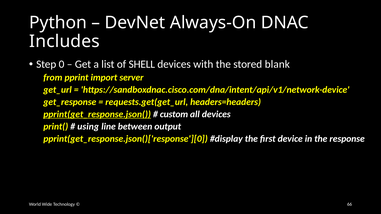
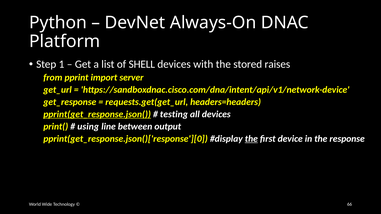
Includes: Includes -> Platform
0: 0 -> 1
blank: blank -> raises
custom: custom -> testing
the at (251, 139) underline: none -> present
